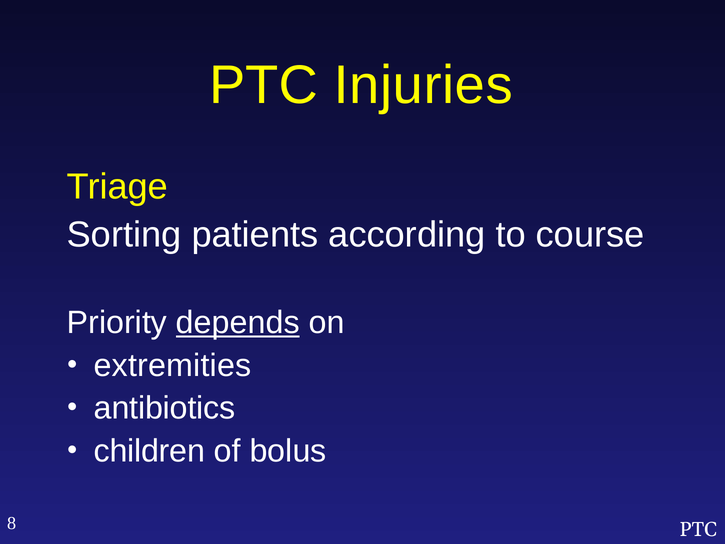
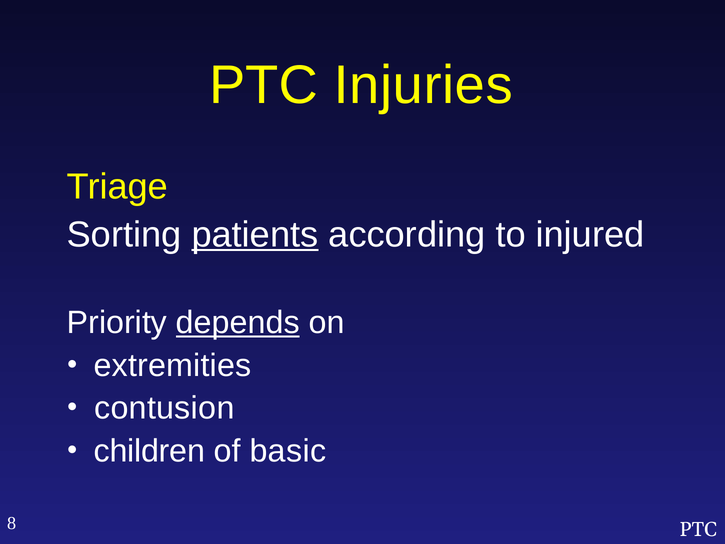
patients underline: none -> present
course: course -> injured
antibiotics: antibiotics -> contusion
bolus: bolus -> basic
